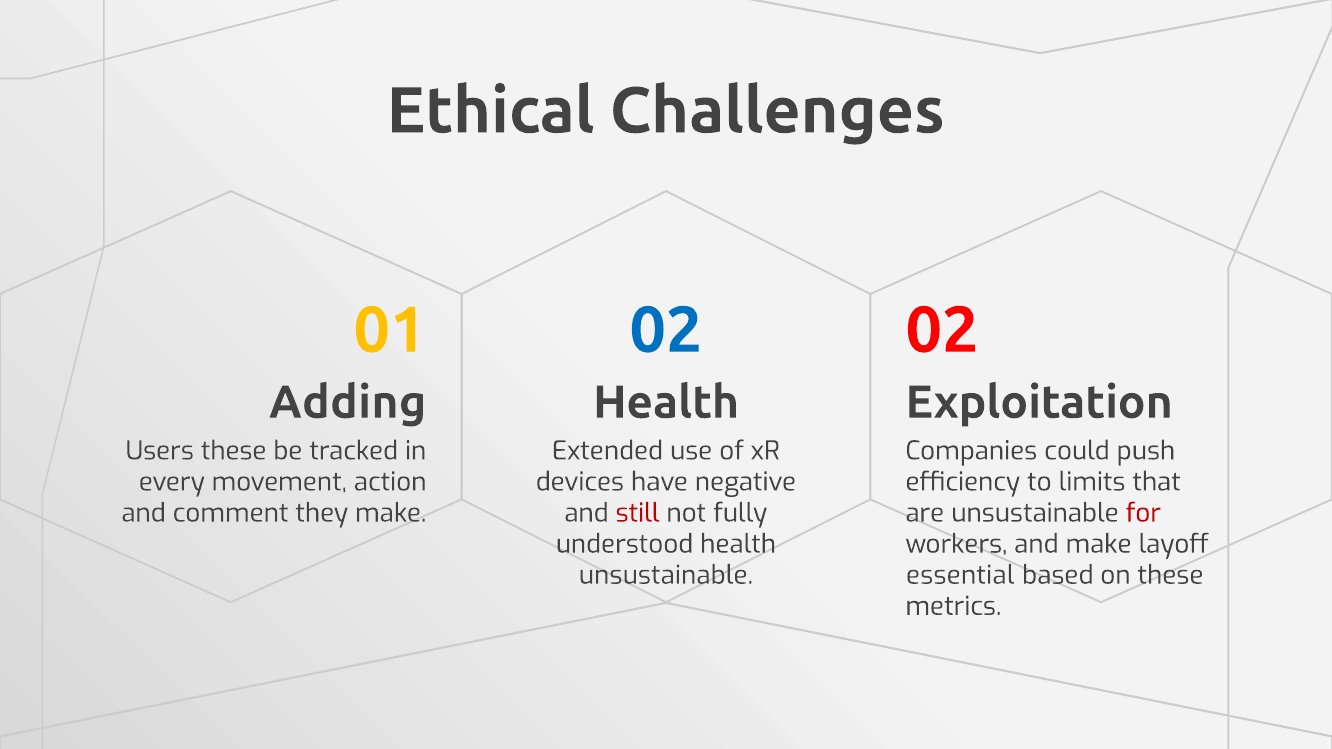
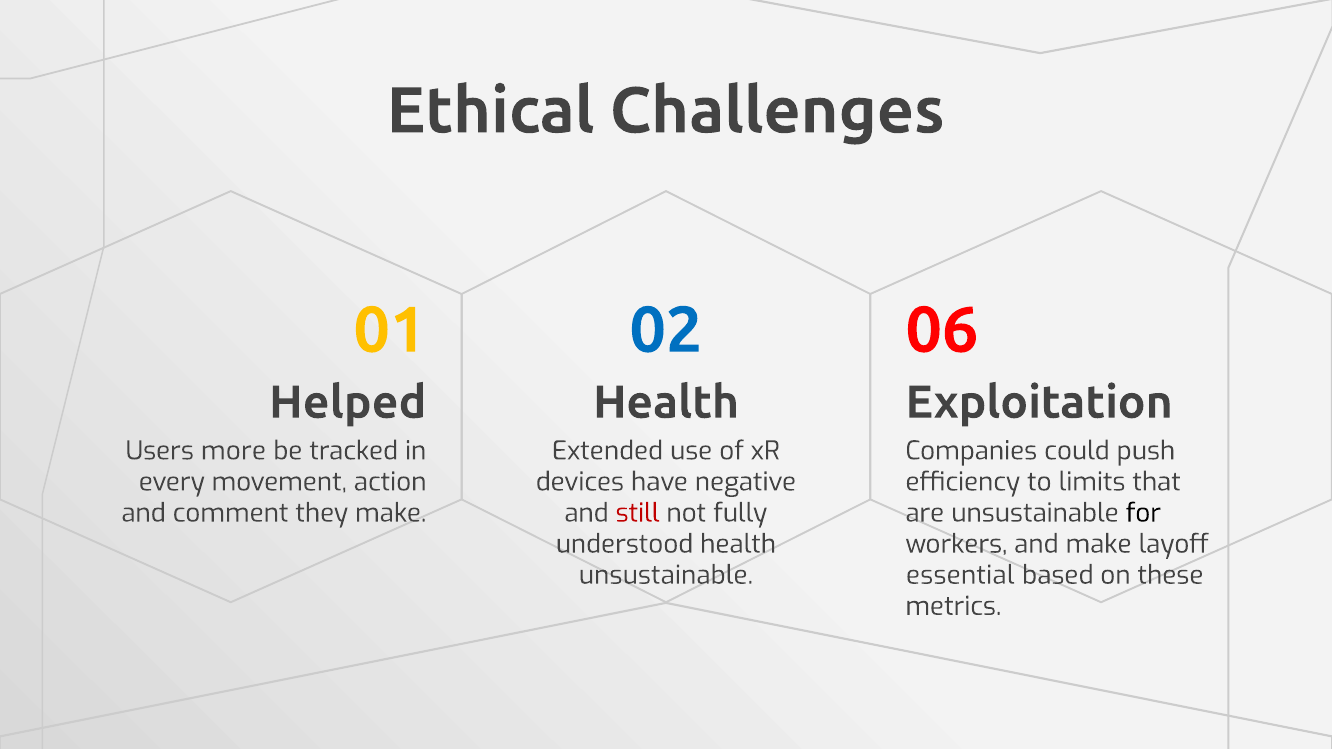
01 02: 02 -> 06
Adding: Adding -> Helped
Users these: these -> more
for colour: red -> black
